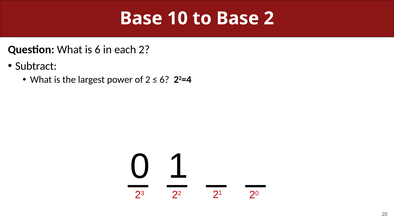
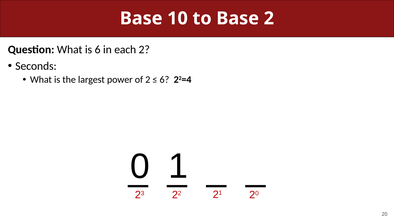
Subtract: Subtract -> Seconds
